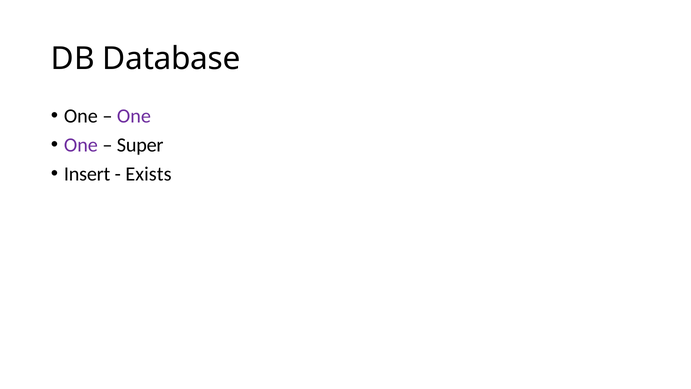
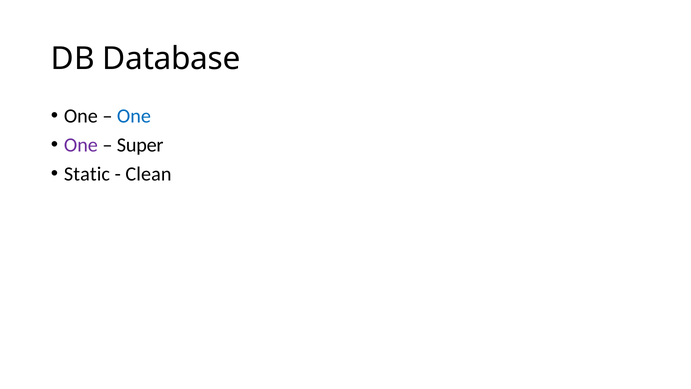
One at (134, 116) colour: purple -> blue
Insert: Insert -> Static
Exists: Exists -> Clean
